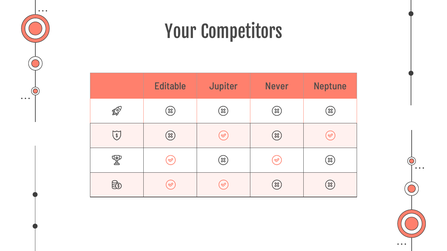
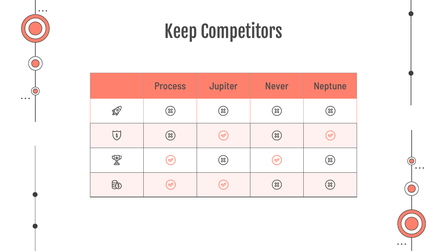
Your: Your -> Keep
Editable: Editable -> Process
